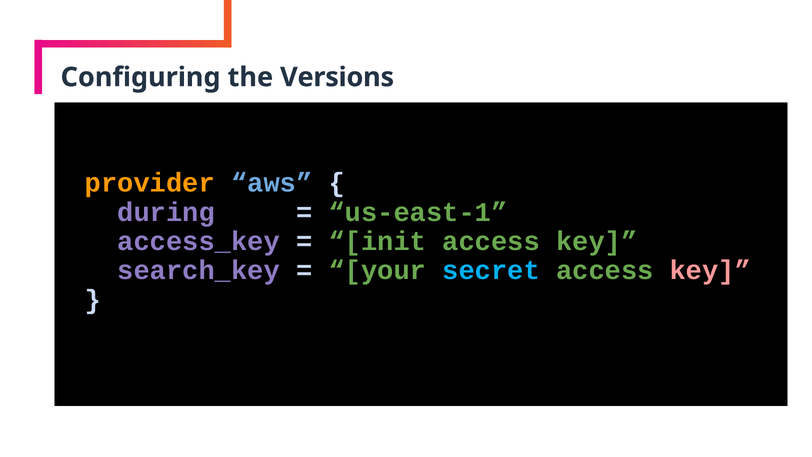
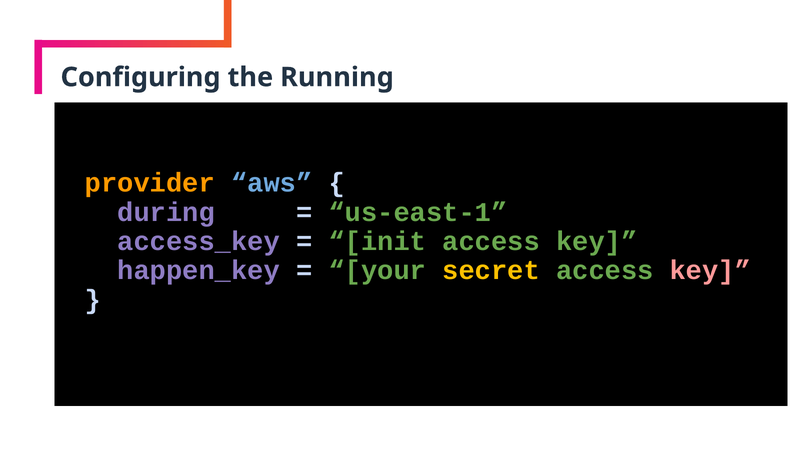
Versions: Versions -> Running
search_key: search_key -> happen_key
secret colour: light blue -> yellow
